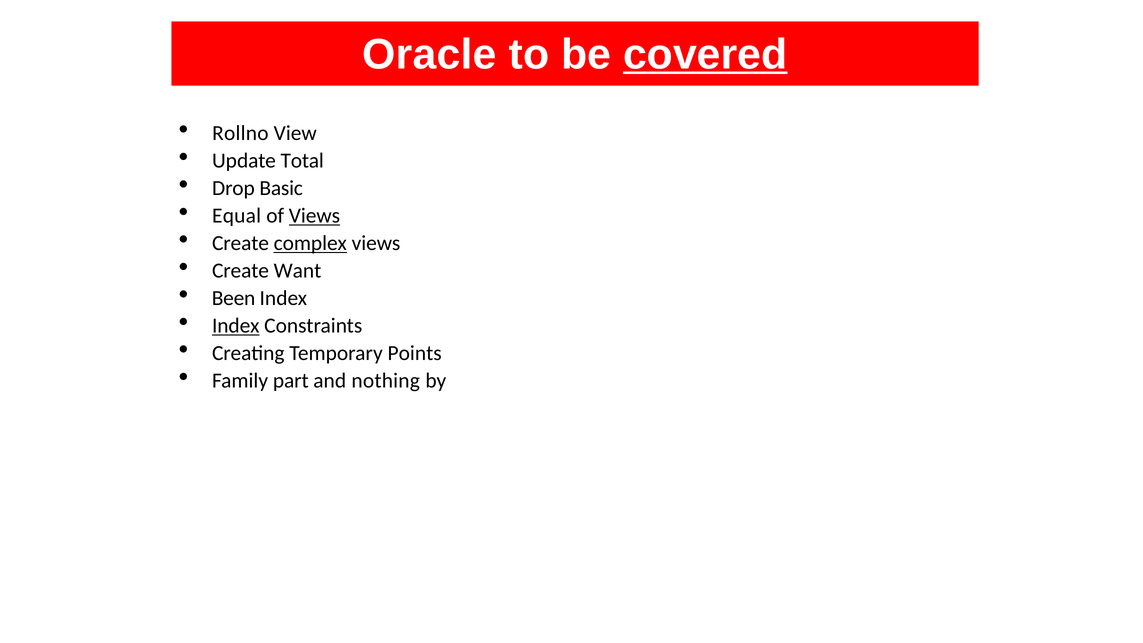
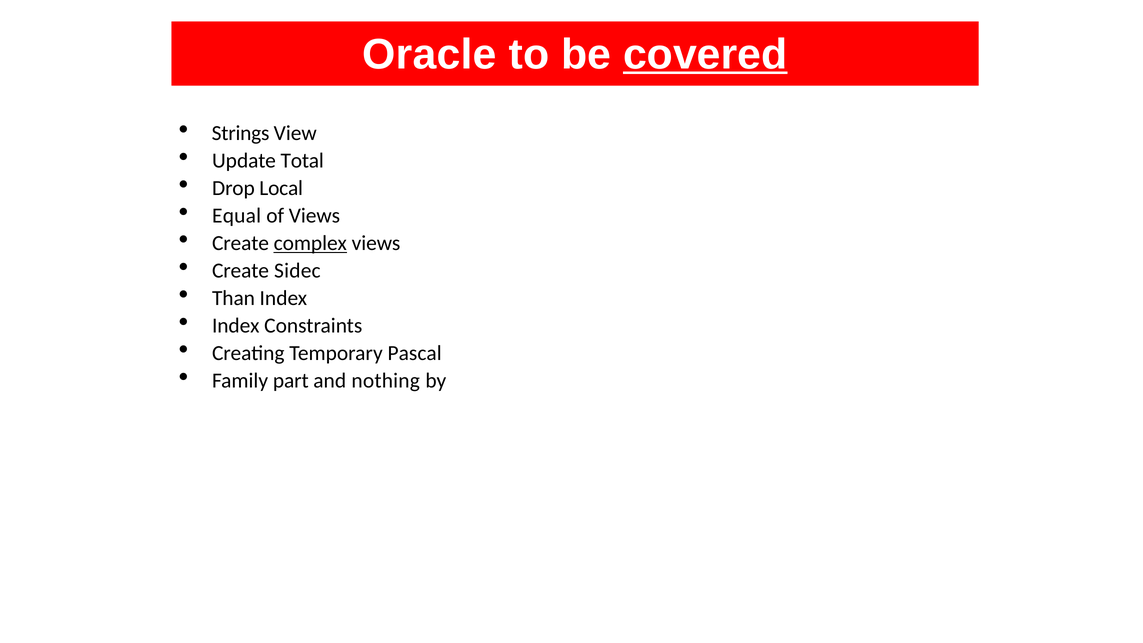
Rollno: Rollno -> Strings
Basic: Basic -> Local
Views at (314, 216) underline: present -> none
Want: Want -> Sidec
Been: Been -> Than
Index at (236, 326) underline: present -> none
Points: Points -> Pascal
